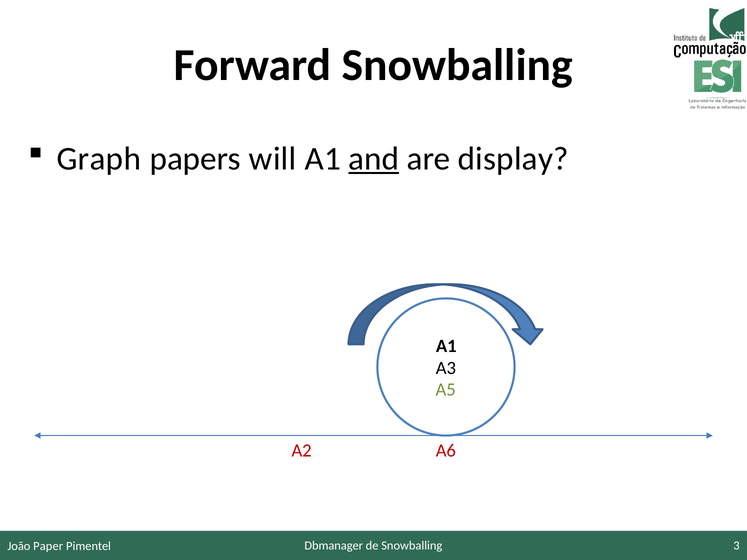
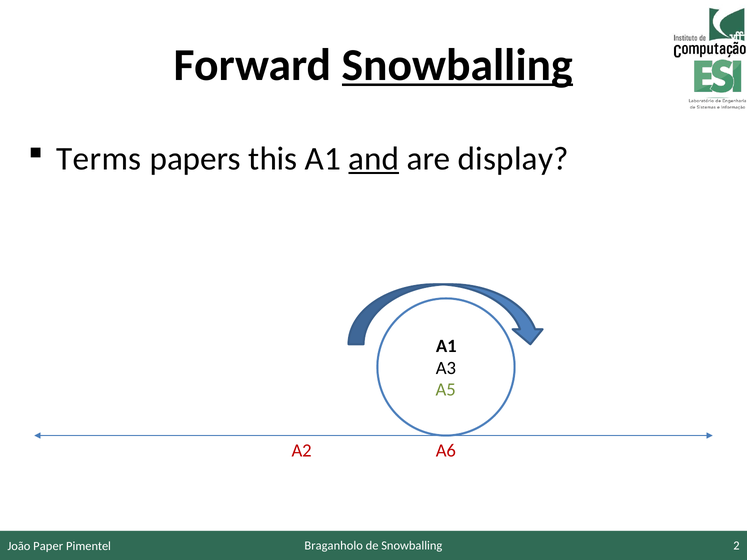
Snowballing at (457, 65) underline: none -> present
Graph: Graph -> Terms
will: will -> this
Dbmanager: Dbmanager -> Braganholo
3: 3 -> 2
